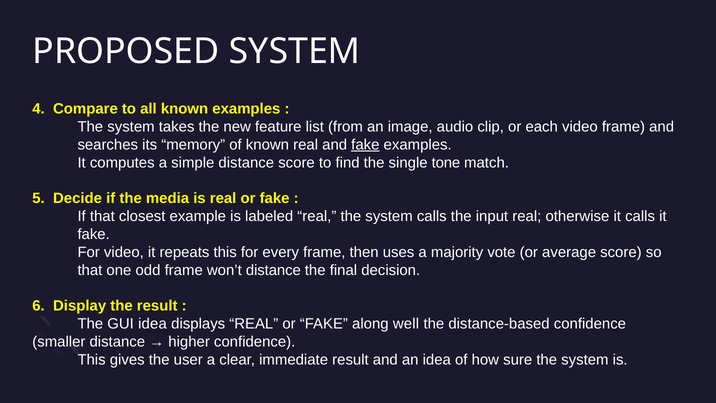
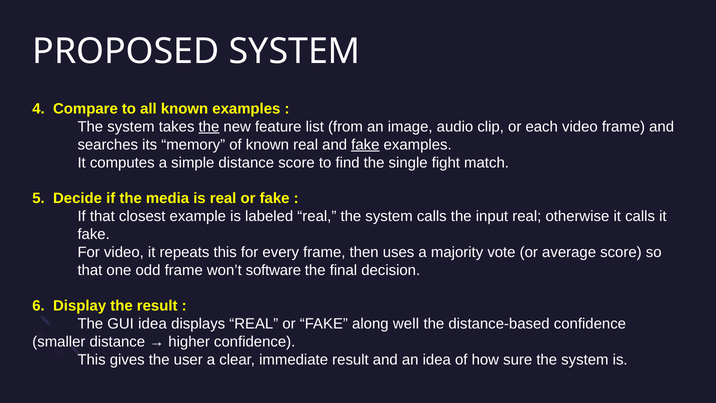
the at (209, 127) underline: none -> present
tone: tone -> fight
won’t distance: distance -> software
